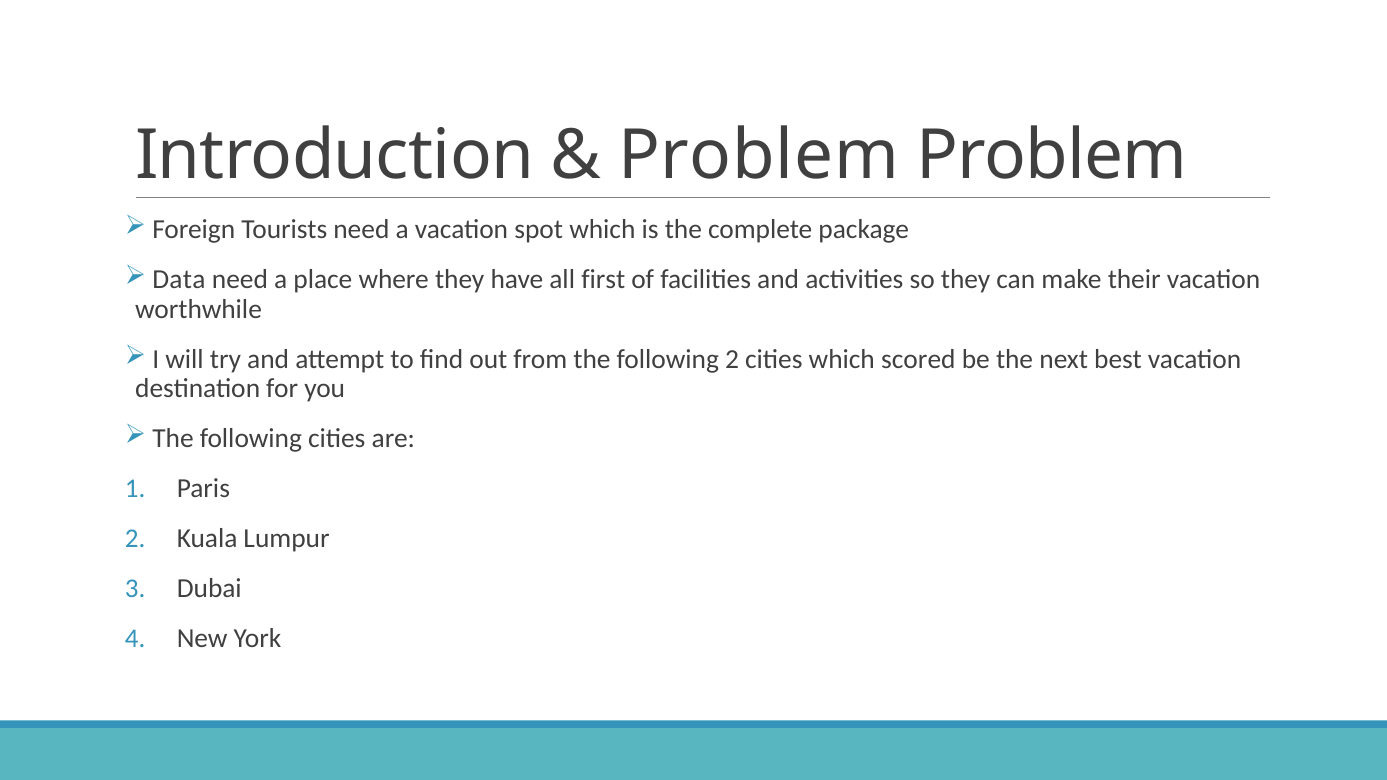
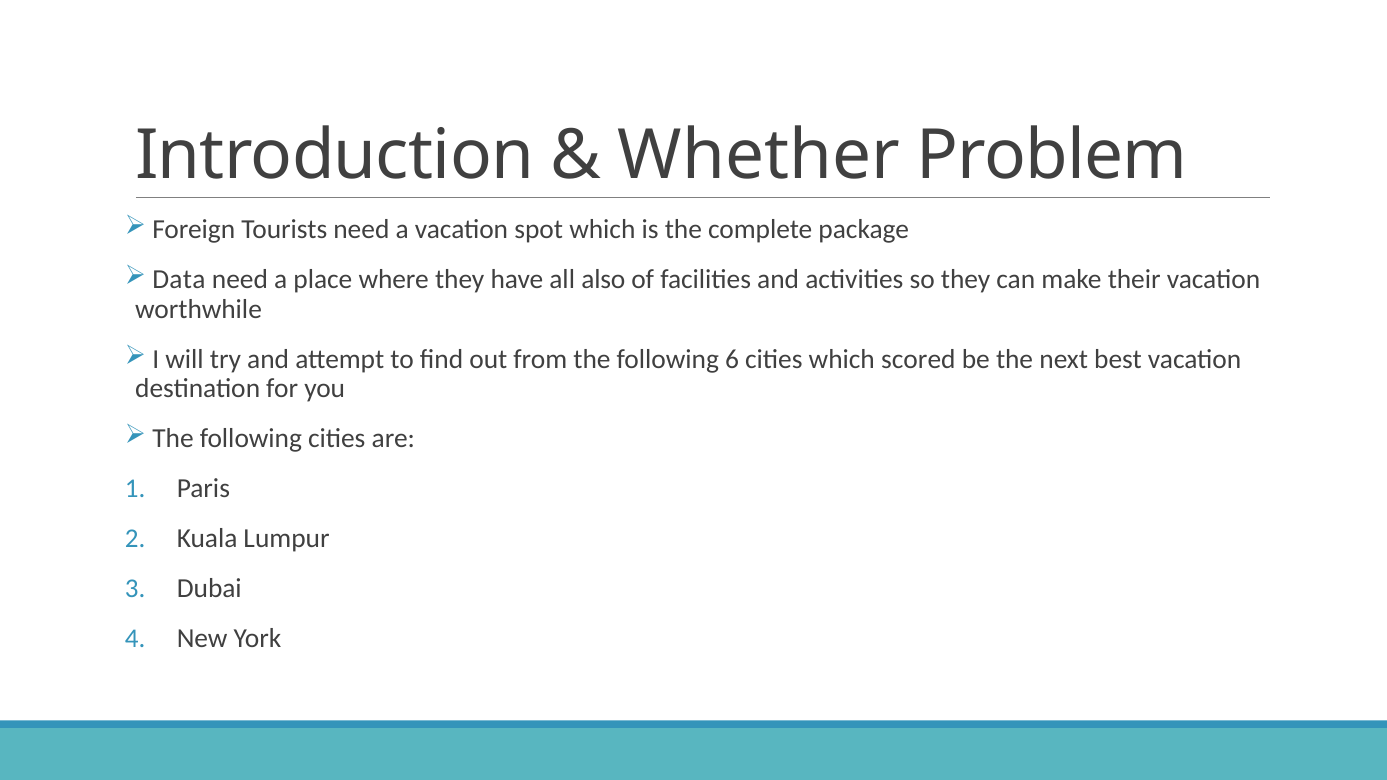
Problem at (759, 155): Problem -> Whether
first: first -> also
following 2: 2 -> 6
